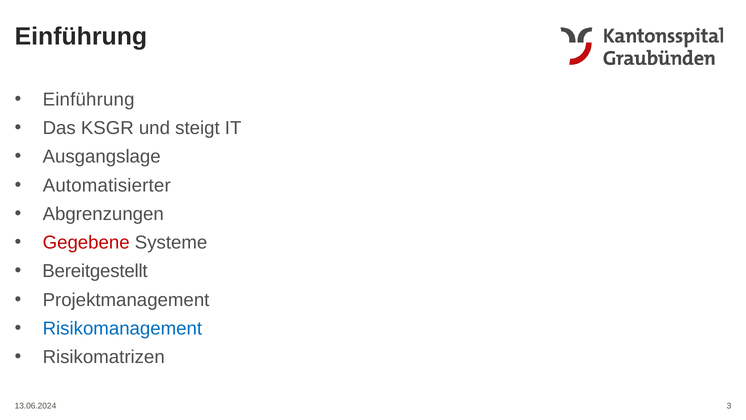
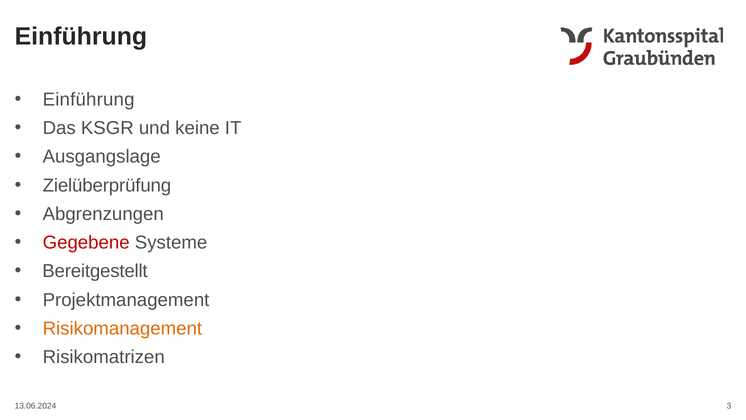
steigt: steigt -> keine
Automatisierter: Automatisierter -> Zielüberprüfung
Risikomanagement colour: blue -> orange
